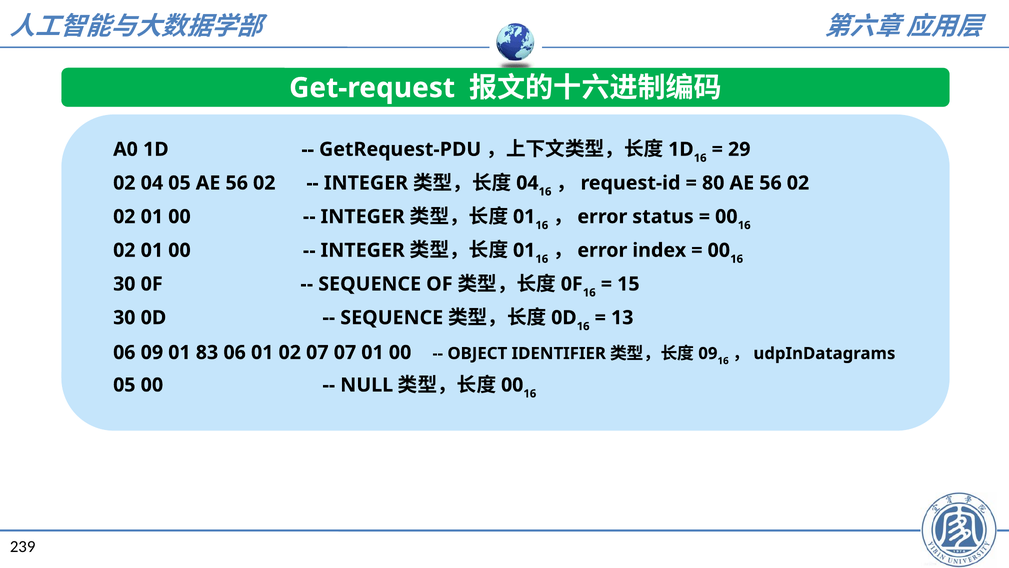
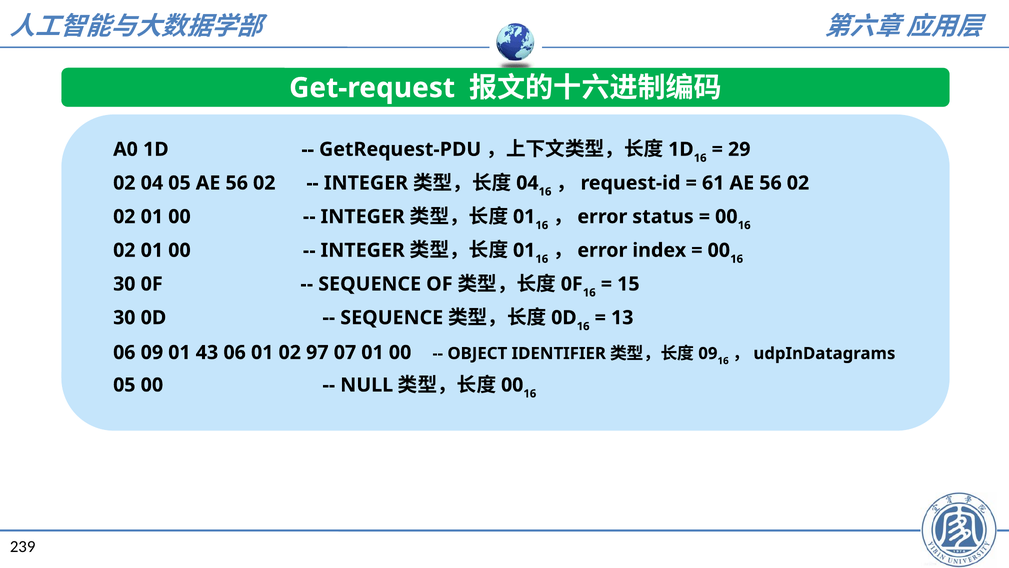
80: 80 -> 61
83: 83 -> 43
02 07: 07 -> 97
